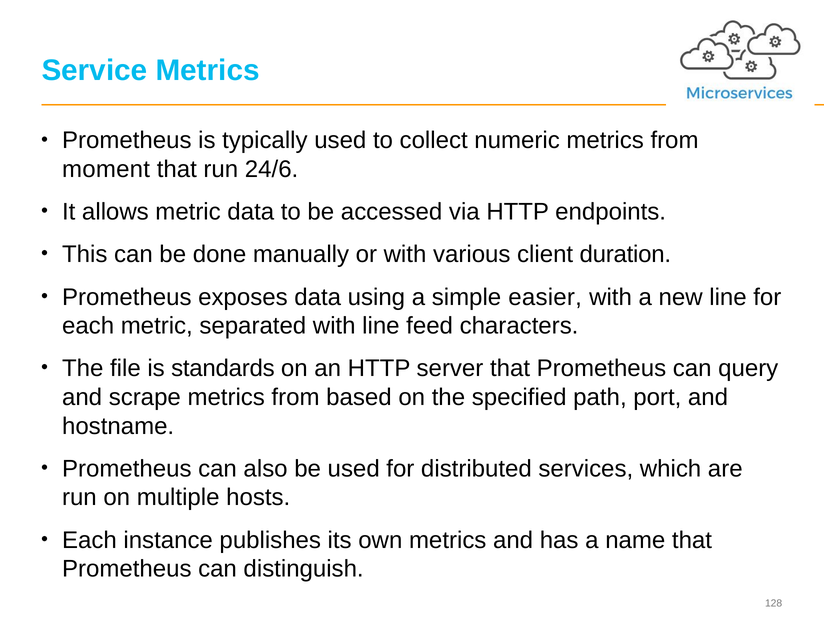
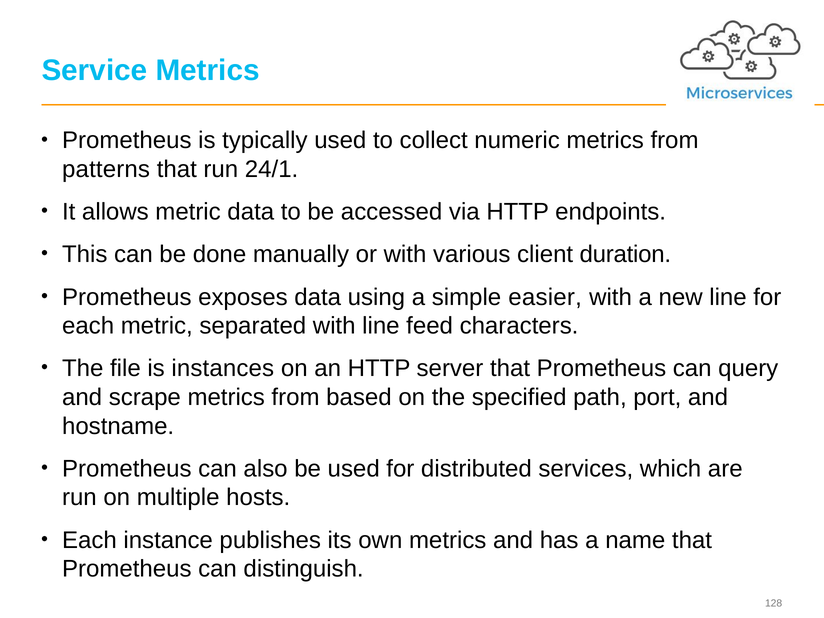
moment: moment -> patterns
24/6: 24/6 -> 24/1
standards: standards -> instances
